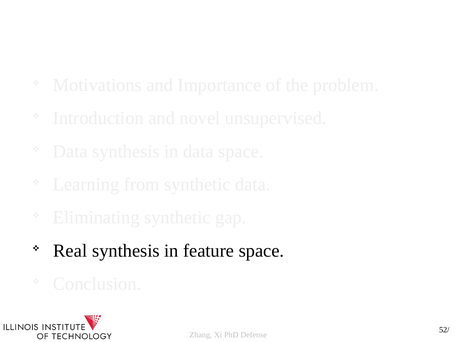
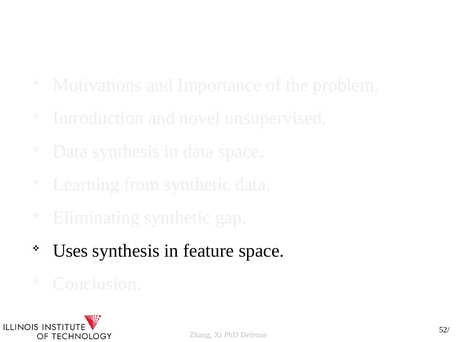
Real: Real -> Uses
